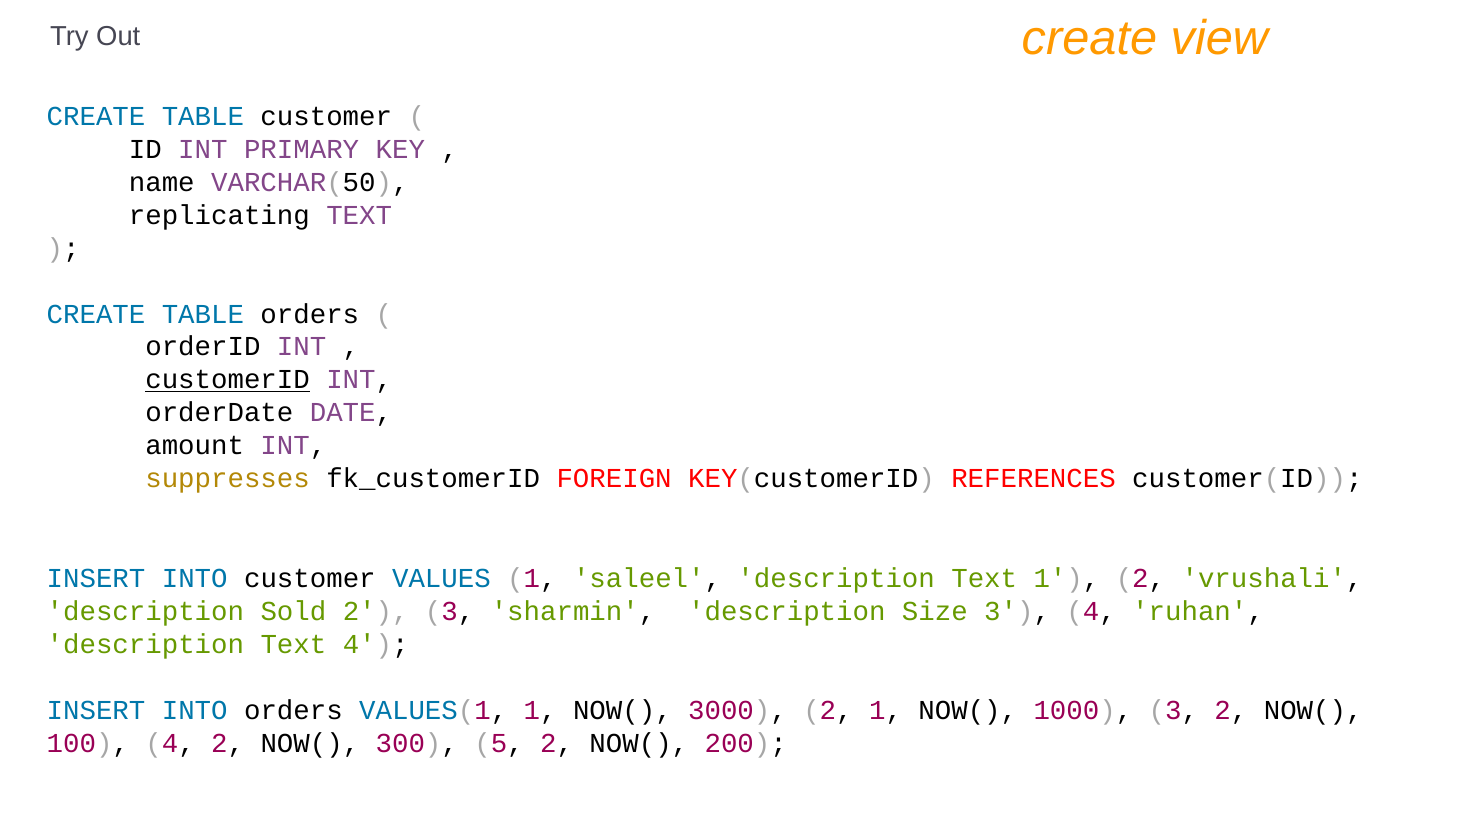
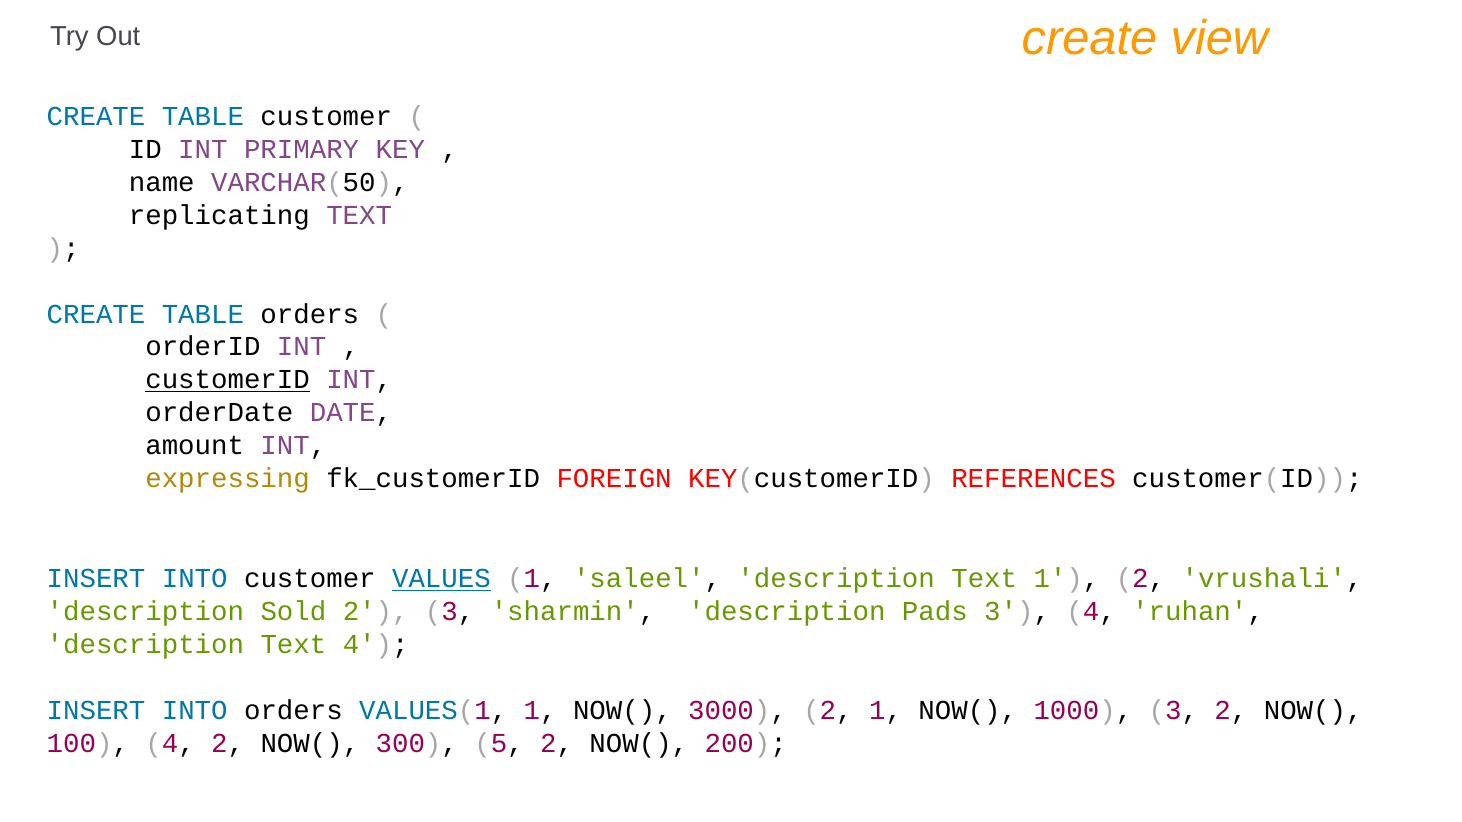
suppresses: suppresses -> expressing
VALUES underline: none -> present
Size: Size -> Pads
